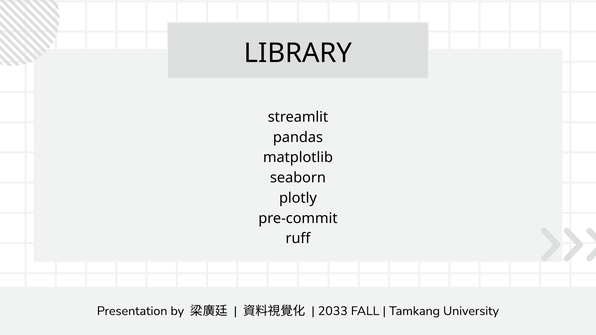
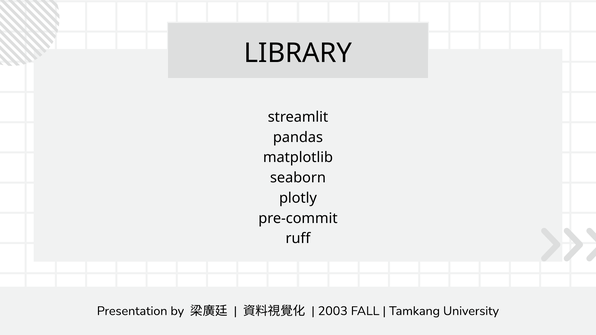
2033: 2033 -> 2003
